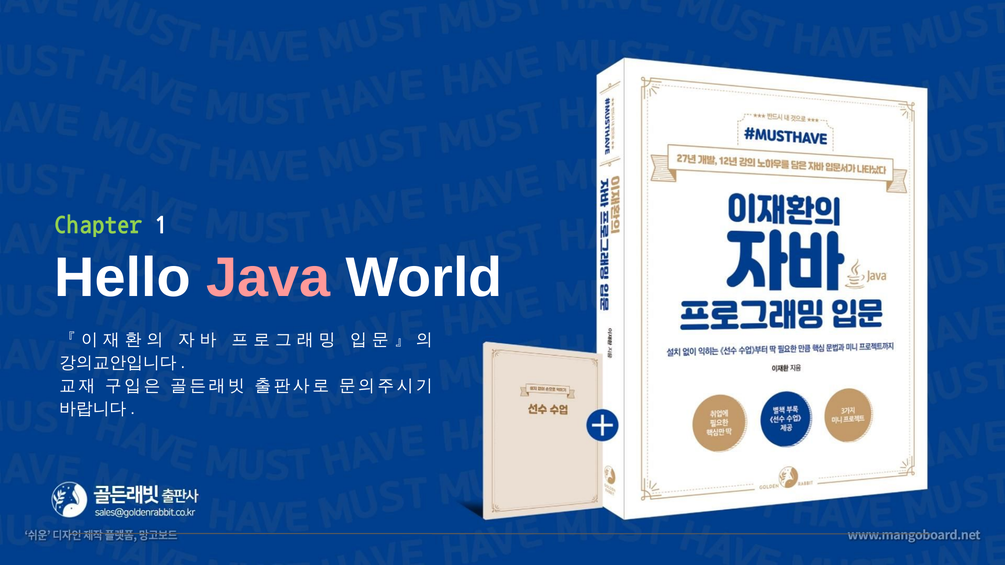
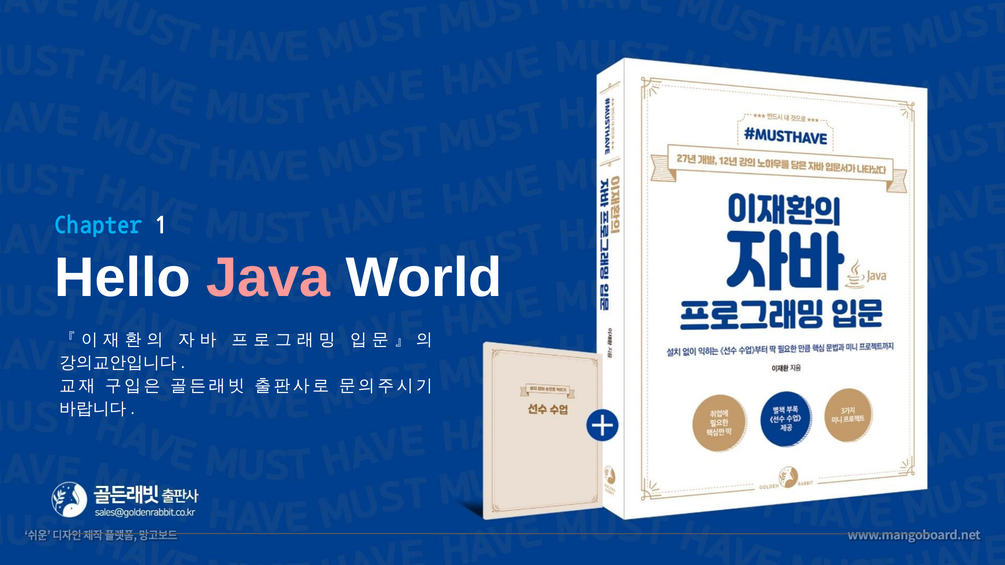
Chapter colour: light green -> light blue
